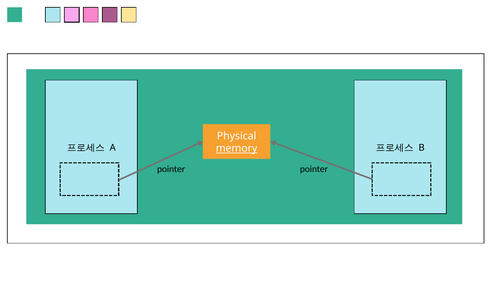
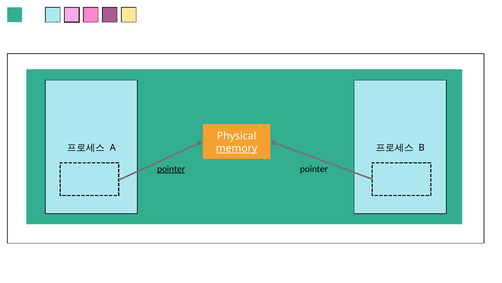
pointer at (171, 169) underline: none -> present
